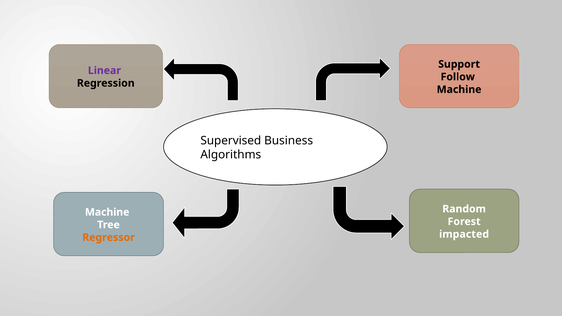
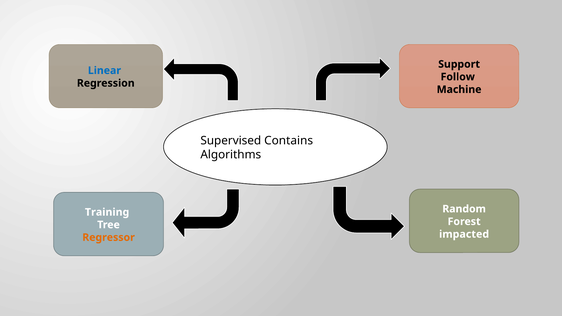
Linear colour: purple -> blue
Business: Business -> Contains
Machine at (107, 212): Machine -> Training
